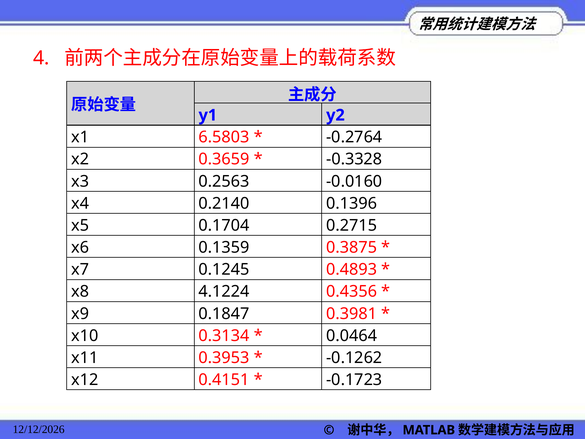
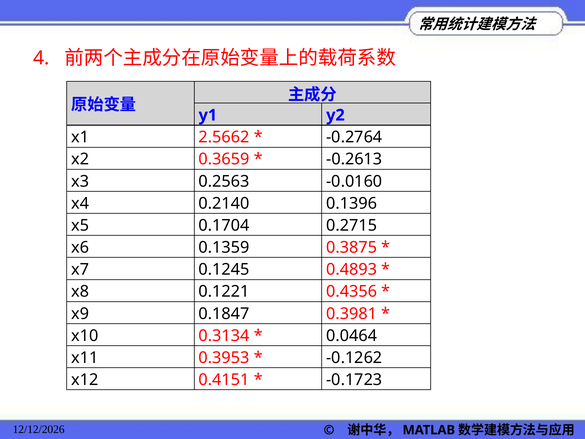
6.5803: 6.5803 -> 2.5662
-0.3328: -0.3328 -> -0.2613
4.1224: 4.1224 -> 0.1221
